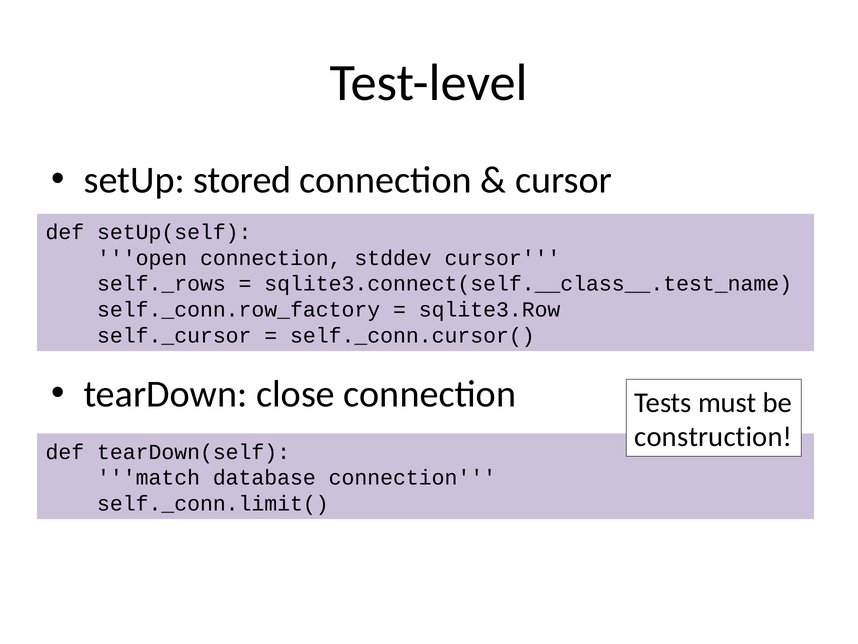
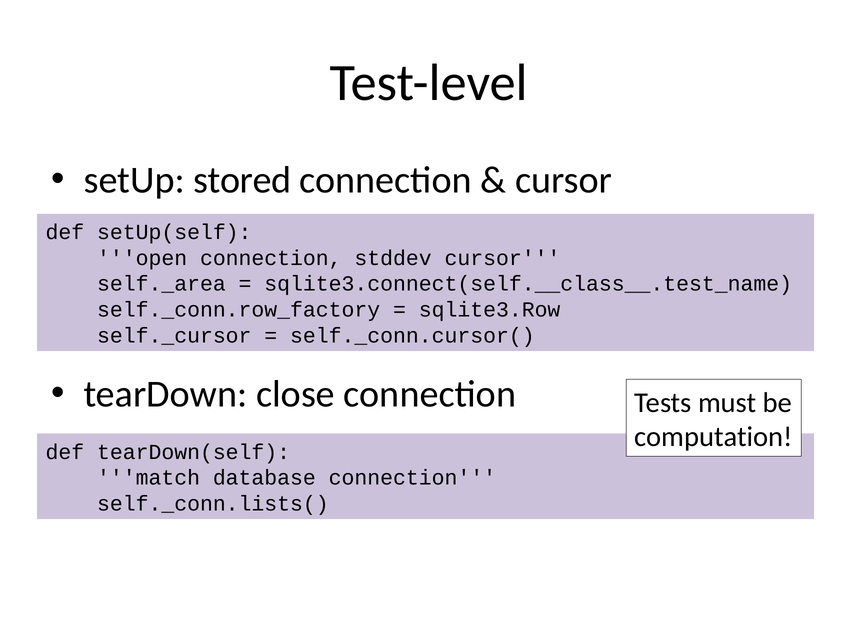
self._rows: self._rows -> self._area
construction: construction -> computation
self._conn.limit(: self._conn.limit( -> self._conn.lists(
